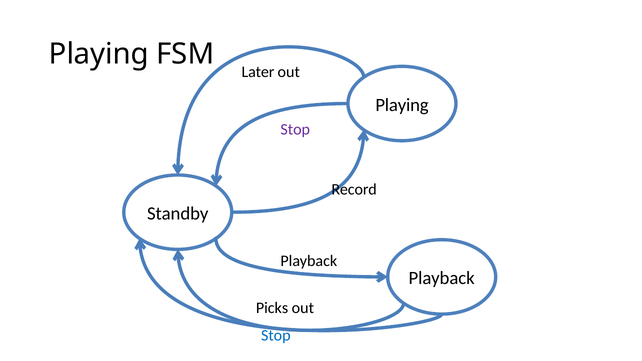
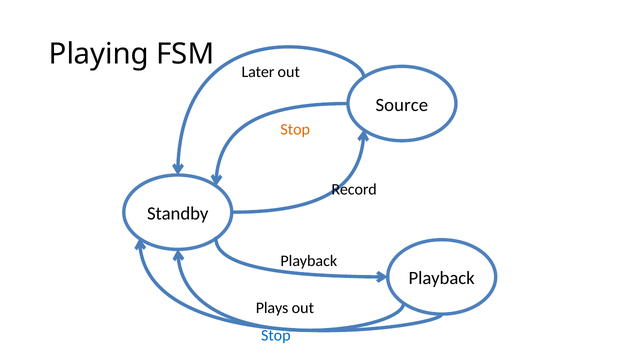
Playing at (402, 105): Playing -> Source
Stop at (295, 130) colour: purple -> orange
Picks: Picks -> Plays
